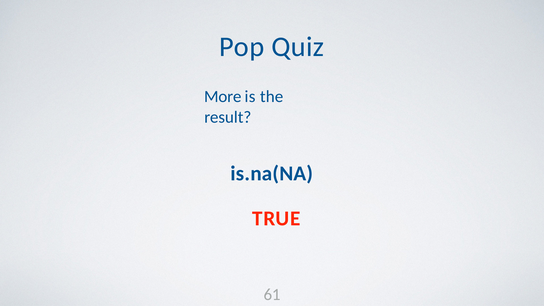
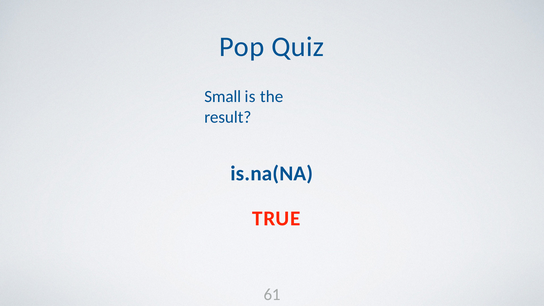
More: More -> Small
